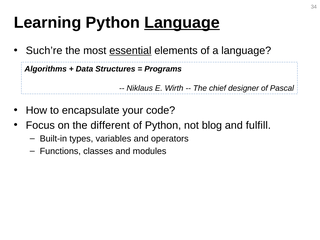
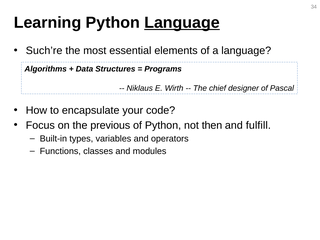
essential underline: present -> none
different: different -> previous
blog: blog -> then
